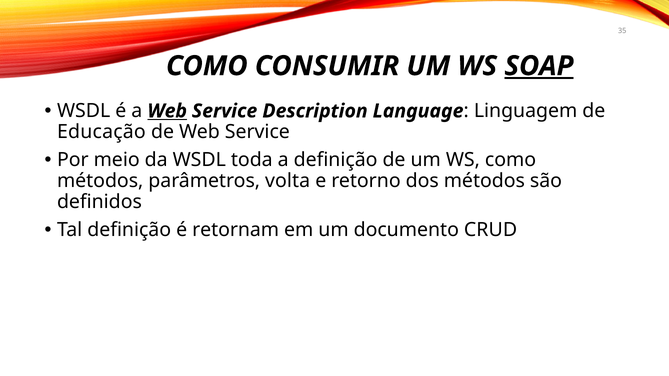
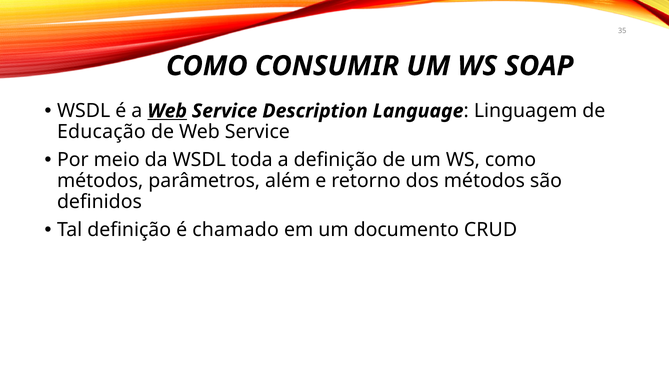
SOAP underline: present -> none
volta: volta -> além
retornam: retornam -> chamado
